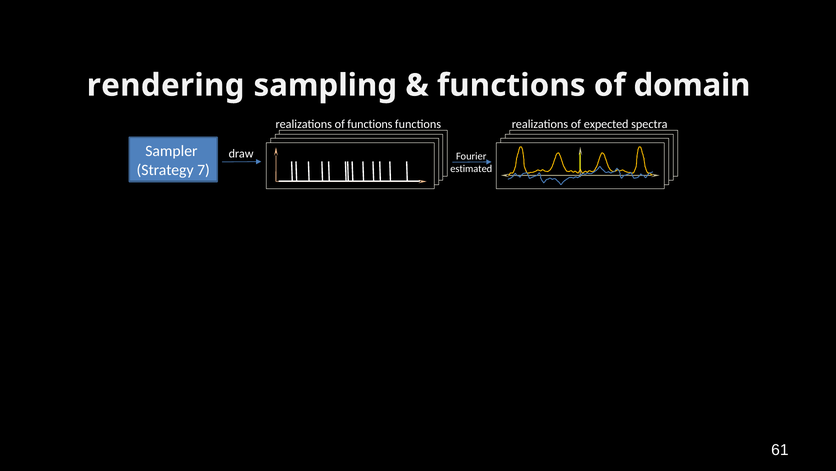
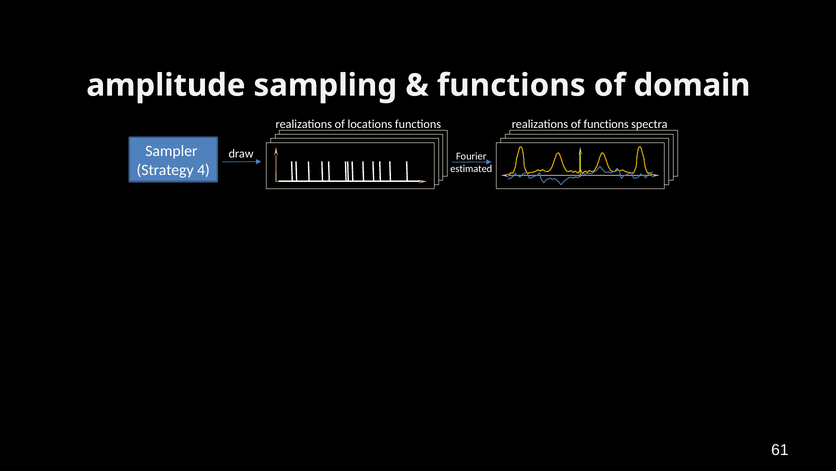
rendering: rendering -> amplitude
of functions: functions -> locations
of expected: expected -> functions
7: 7 -> 4
